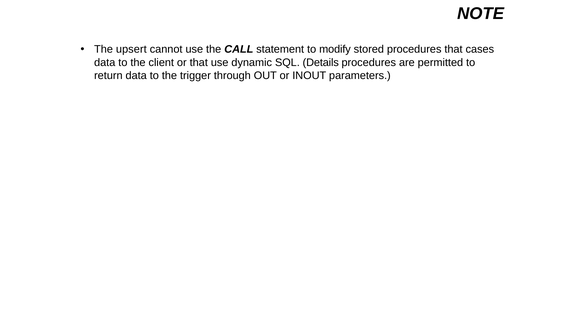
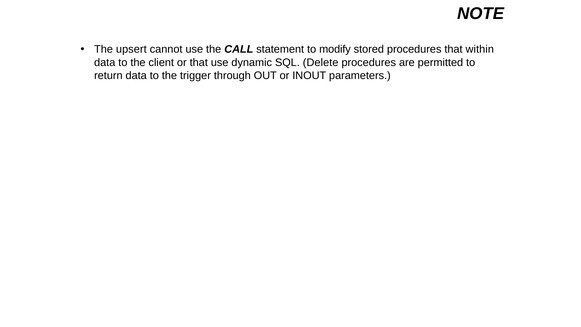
cases: cases -> within
Details: Details -> Delete
